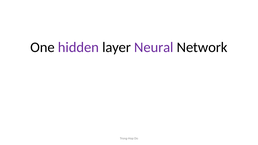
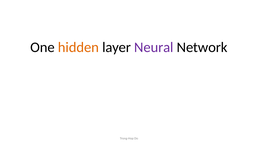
hidden colour: purple -> orange
